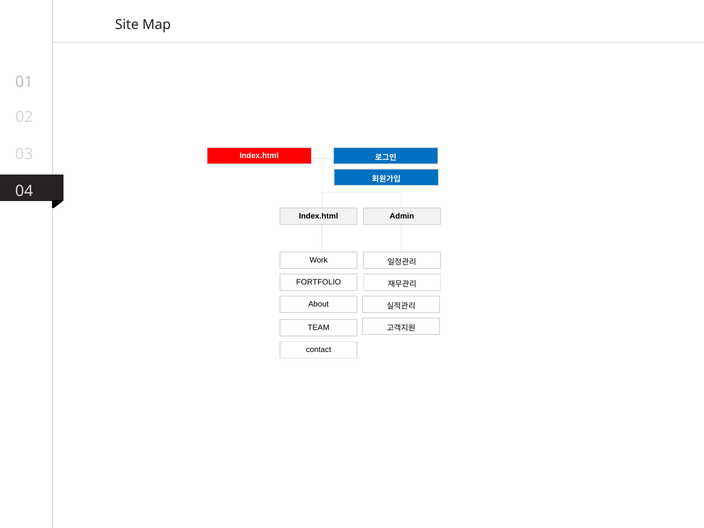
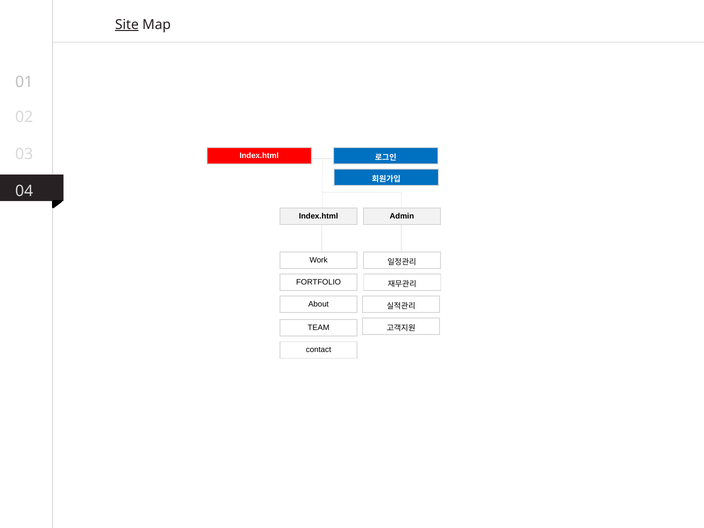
Site underline: none -> present
